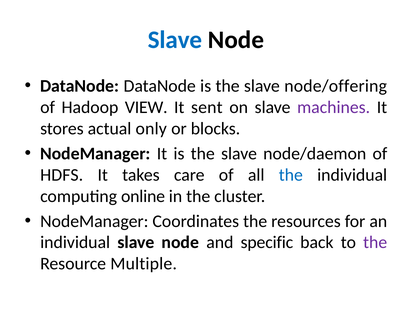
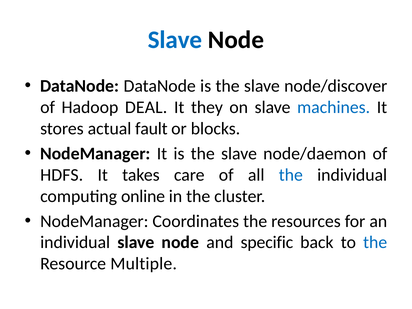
node/offering: node/offering -> node/discover
VIEW: VIEW -> DEAL
sent: sent -> they
machines colour: purple -> blue
only: only -> fault
the at (375, 242) colour: purple -> blue
